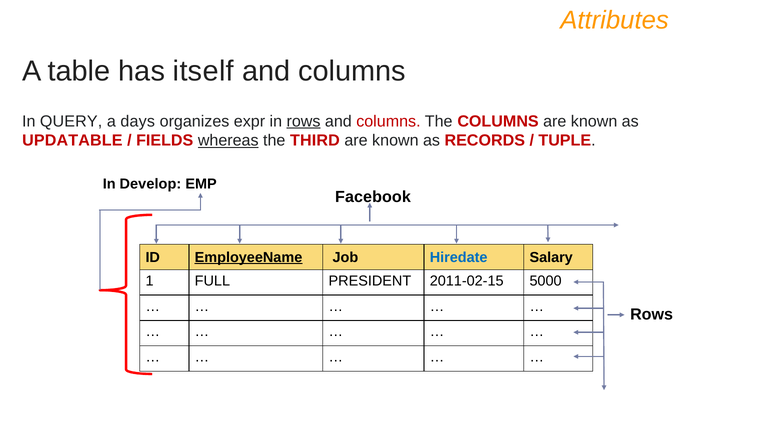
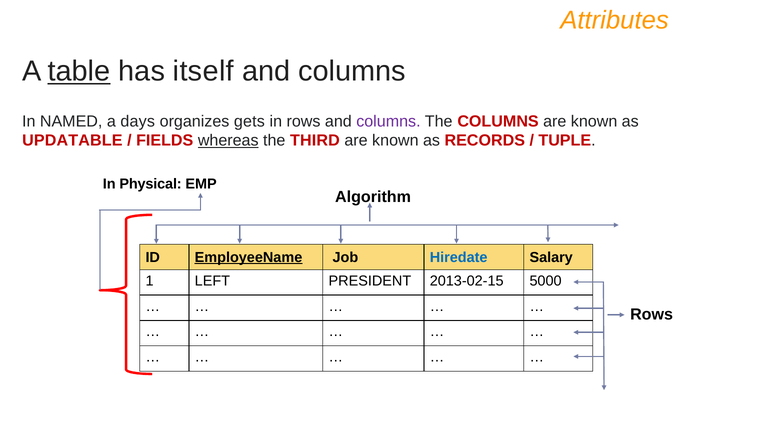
table underline: none -> present
QUERY: QUERY -> NAMED
expr: expr -> gets
rows at (304, 121) underline: present -> none
columns at (388, 121) colour: red -> purple
Develop: Develop -> Physical
Facebook: Facebook -> Algorithm
FULL: FULL -> LEFT
2011-02-15: 2011-02-15 -> 2013-02-15
